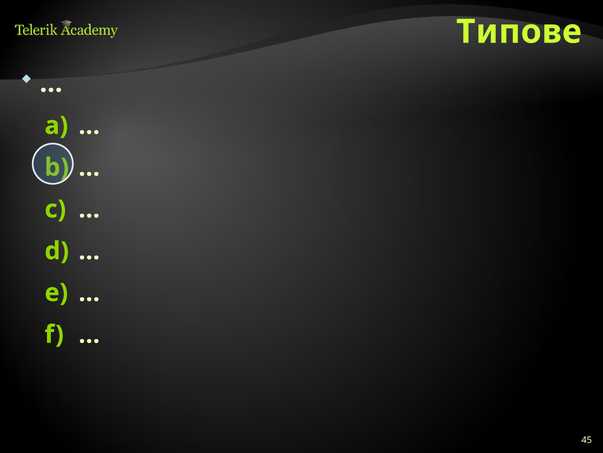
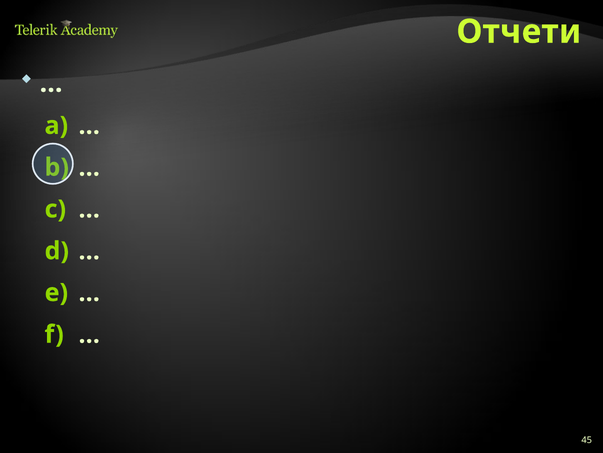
Типове: Типове -> Отчети
